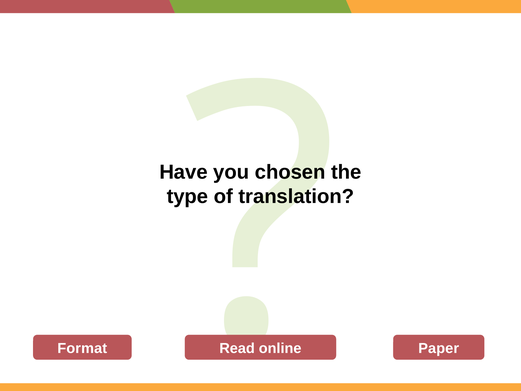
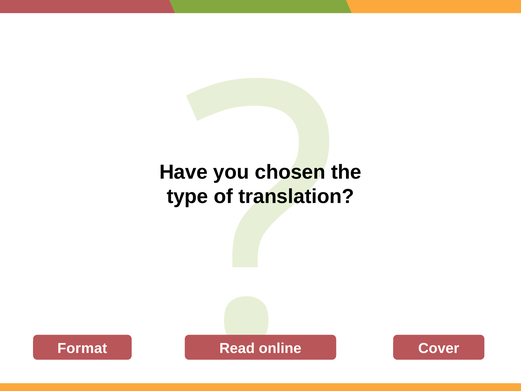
Paper: Paper -> Cover
